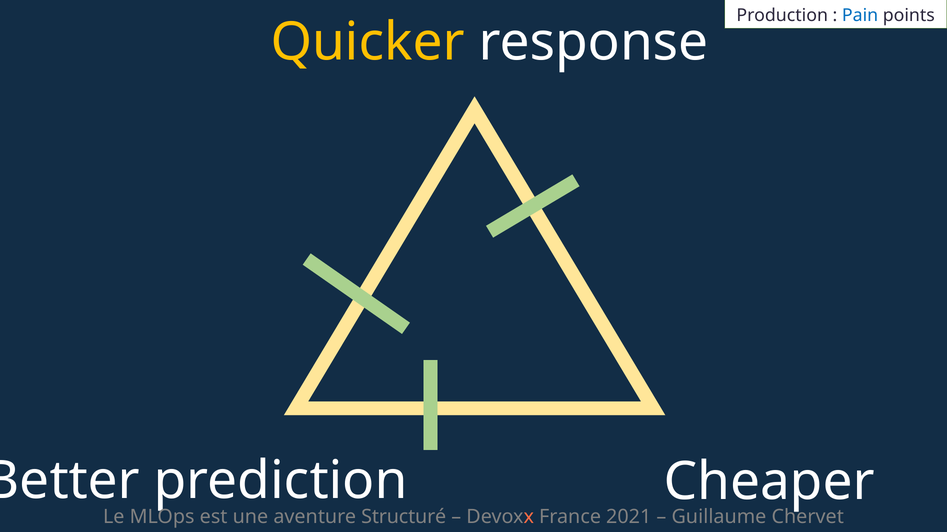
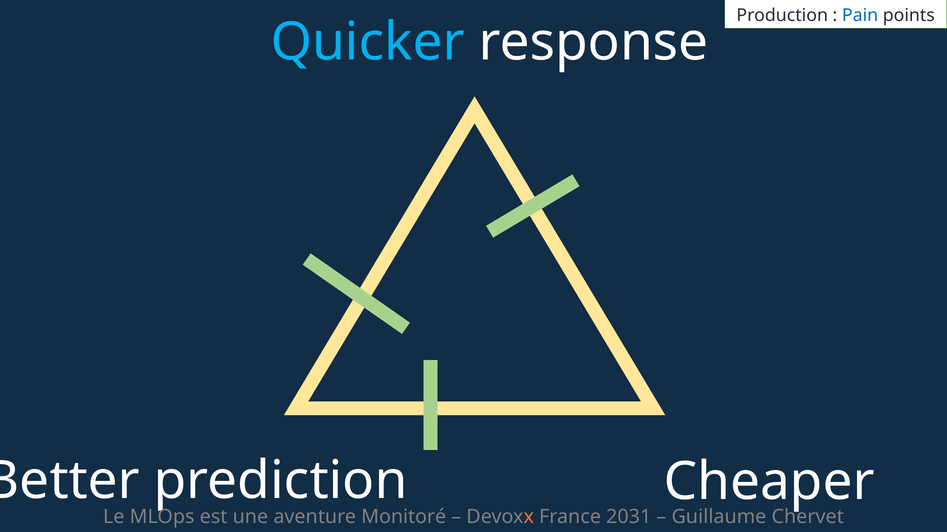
Quicker colour: yellow -> light blue
Structuré: Structuré -> Monitoré
2021: 2021 -> 2031
